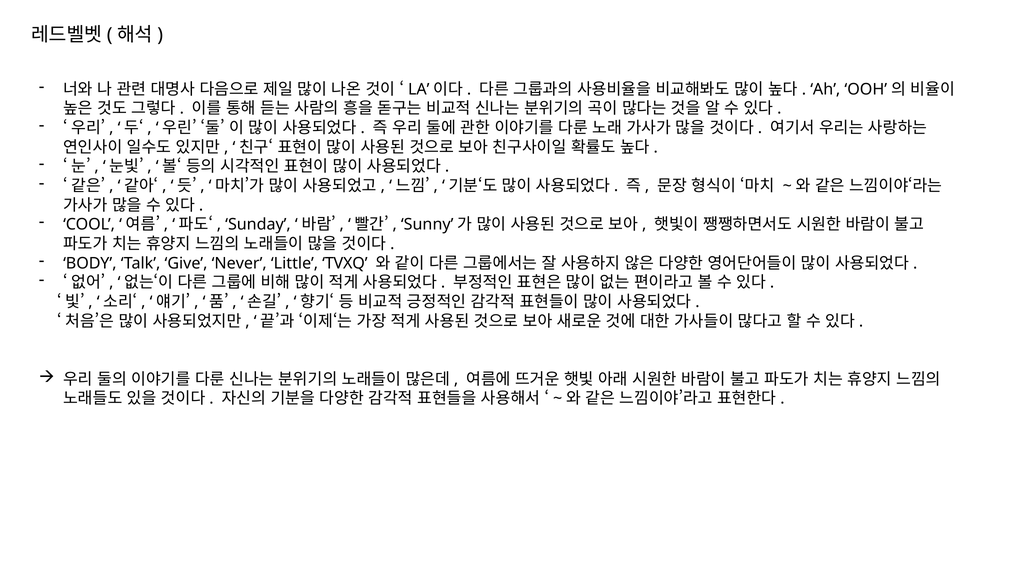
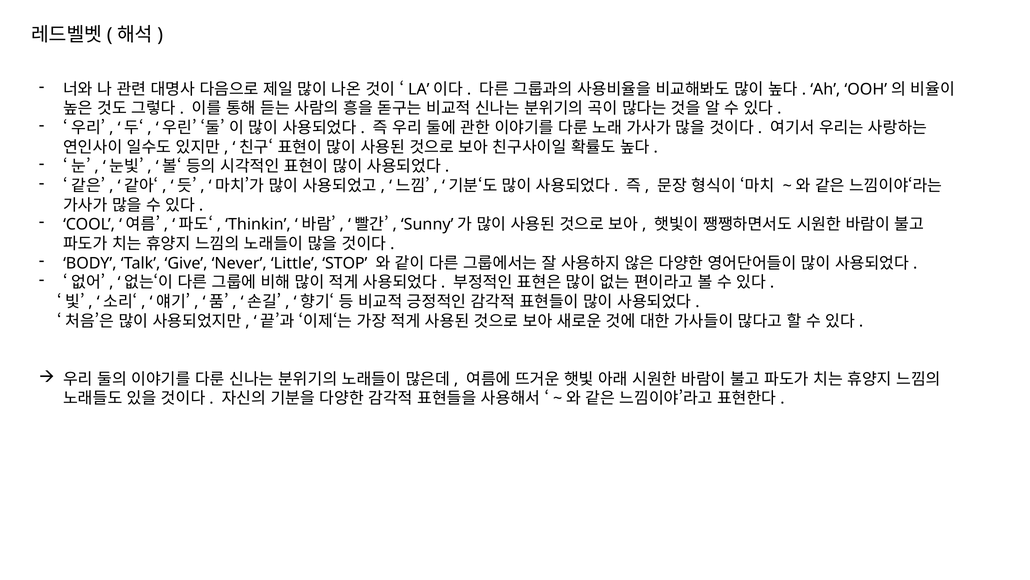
Sunday: Sunday -> Thinkin
TVXQ: TVXQ -> STOP
